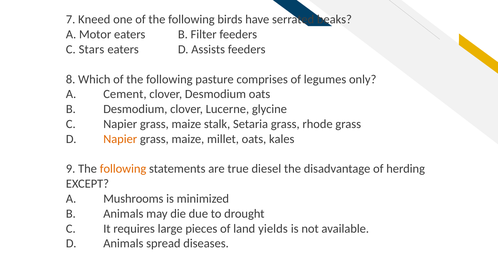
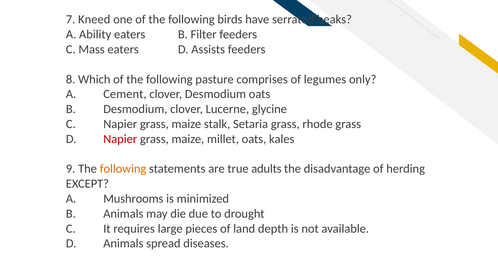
Motor: Motor -> Ability
Stars: Stars -> Mass
Napier at (120, 139) colour: orange -> red
diesel: diesel -> adults
yields: yields -> depth
